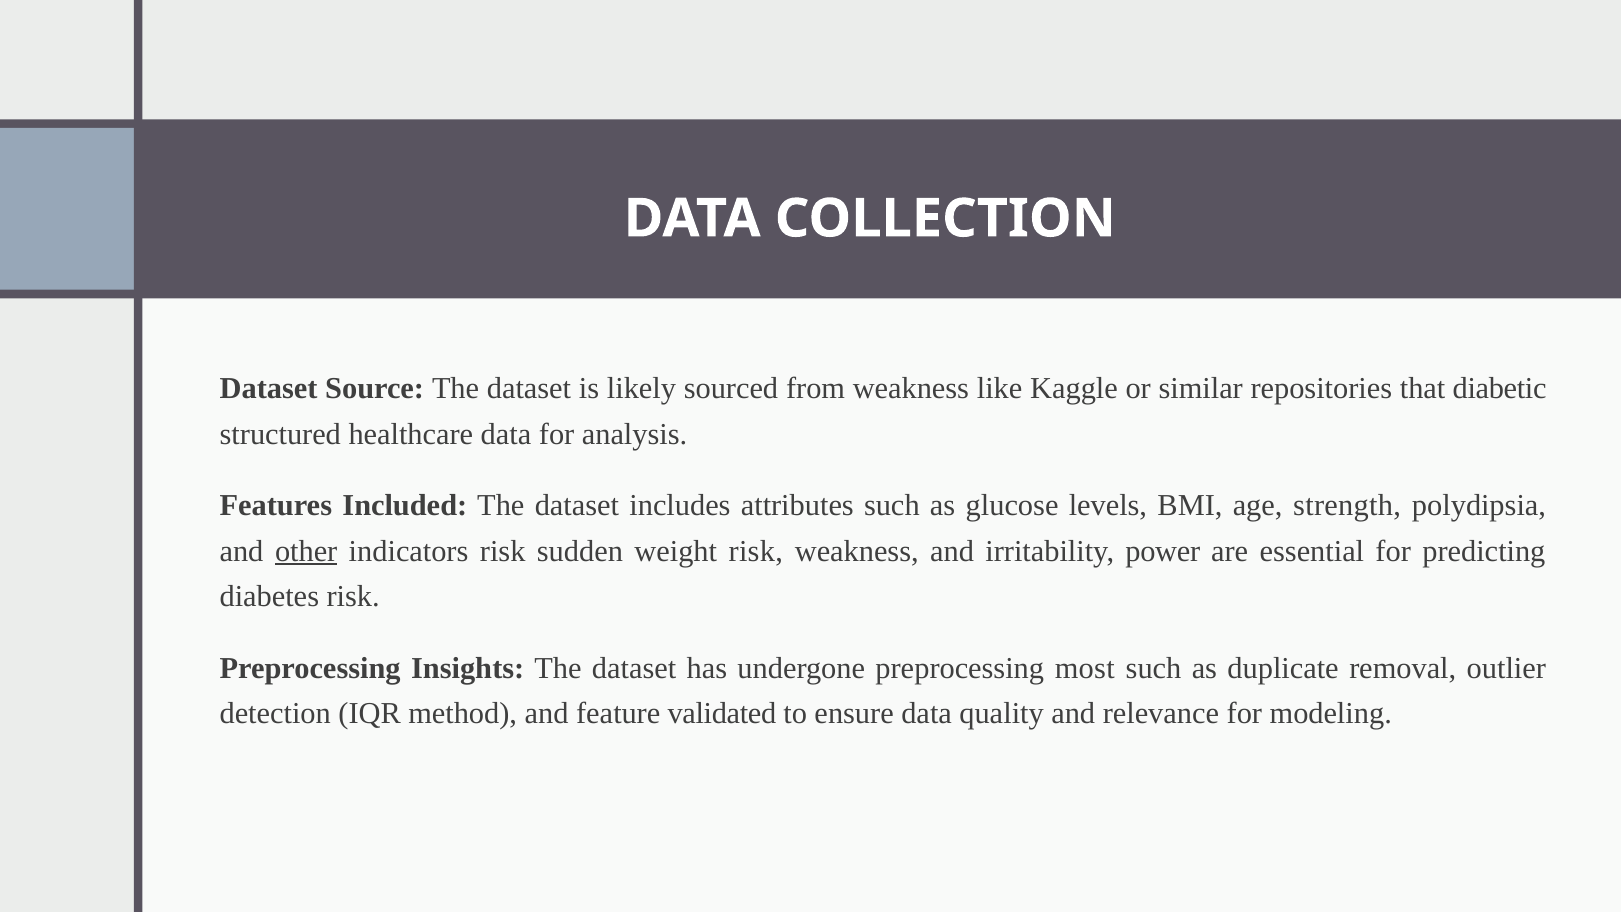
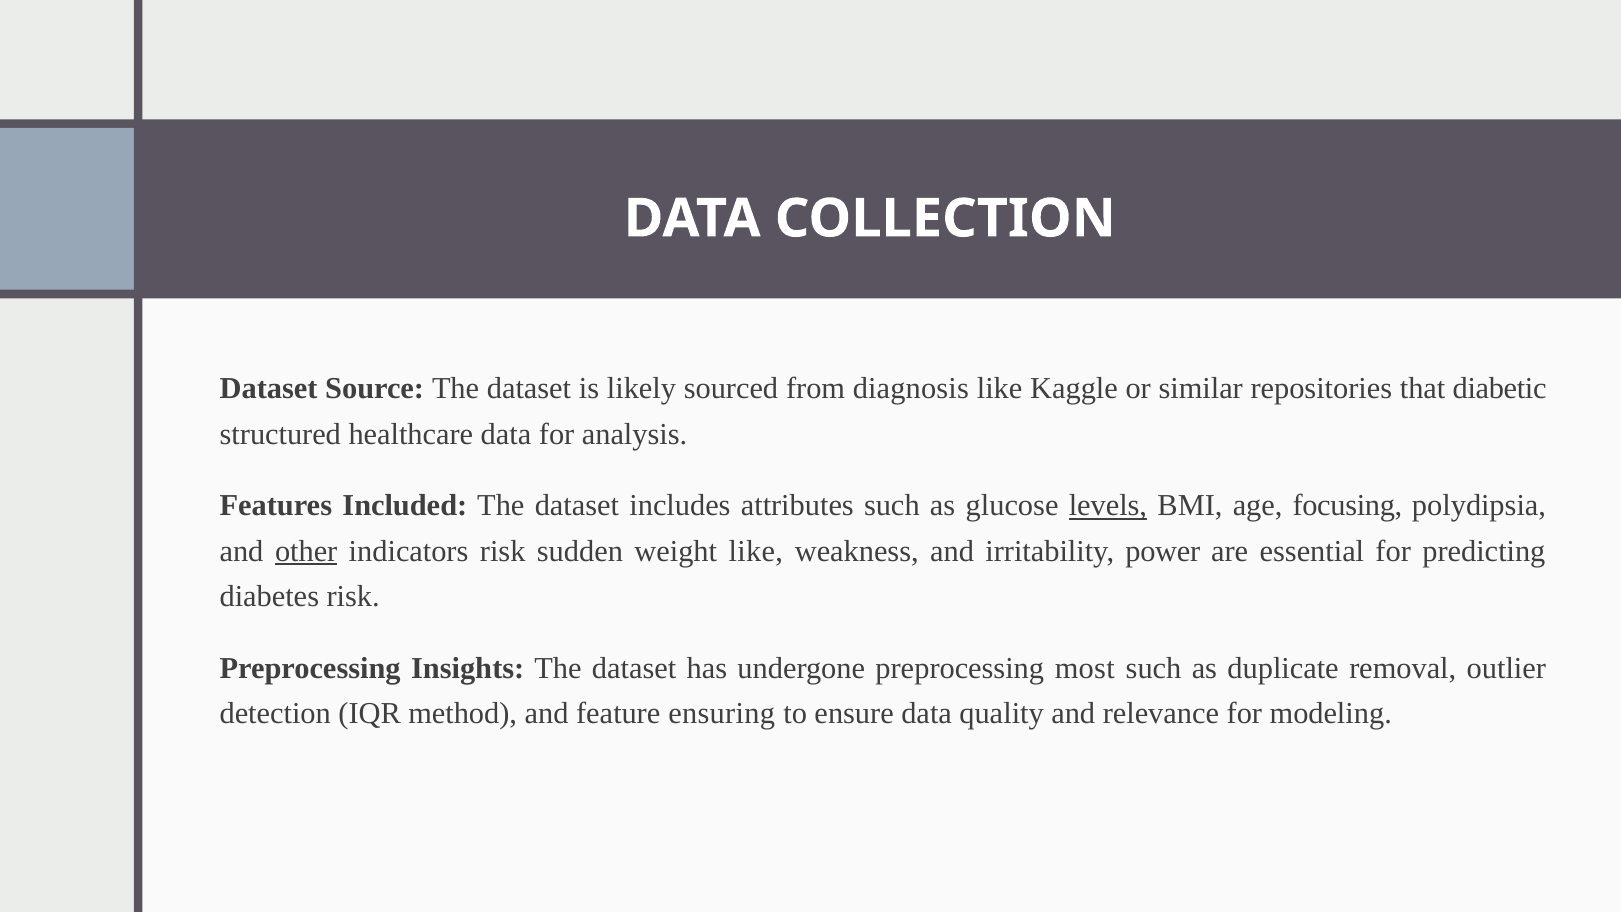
from weakness: weakness -> diagnosis
levels underline: none -> present
strength: strength -> focusing
weight risk: risk -> like
validated: validated -> ensuring
